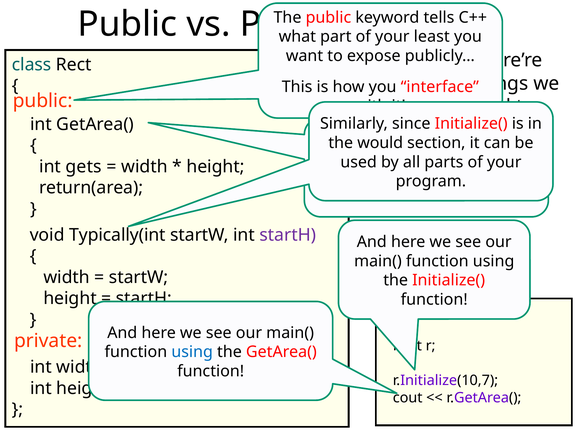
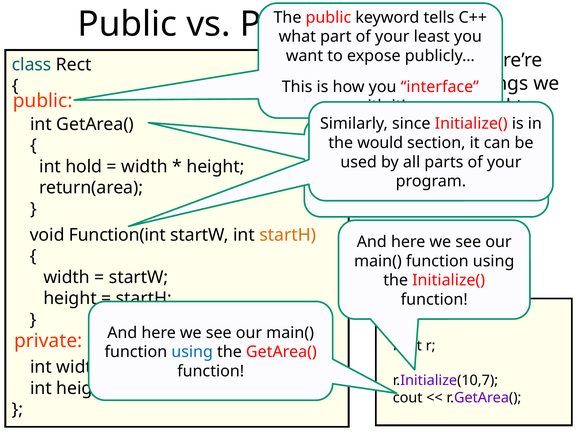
gets: gets -> hold
Typically(int: Typically(int -> Function(int
startH at (288, 235) colour: purple -> orange
